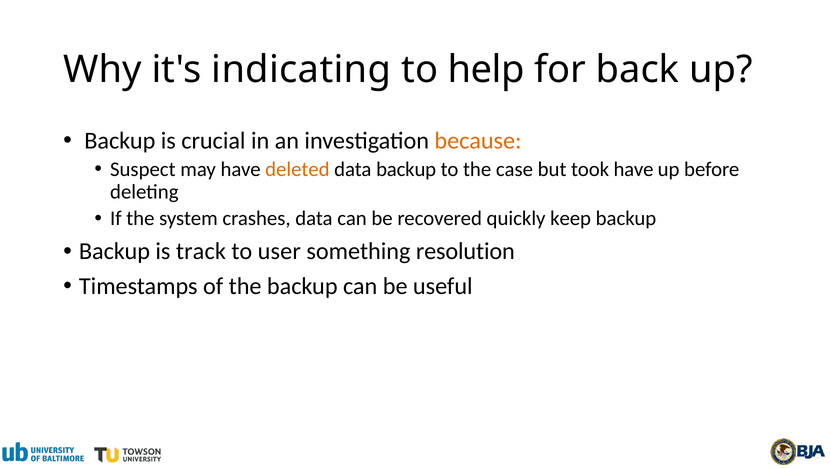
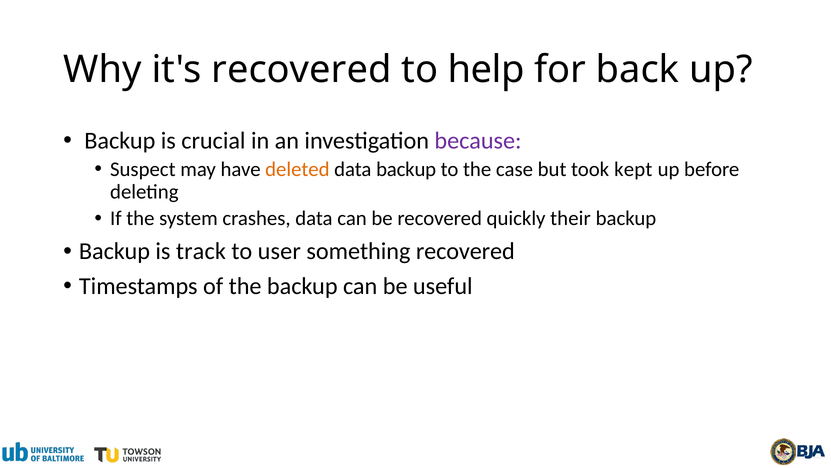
it's indicating: indicating -> recovered
because colour: orange -> purple
took have: have -> kept
keep: keep -> their
something resolution: resolution -> recovered
